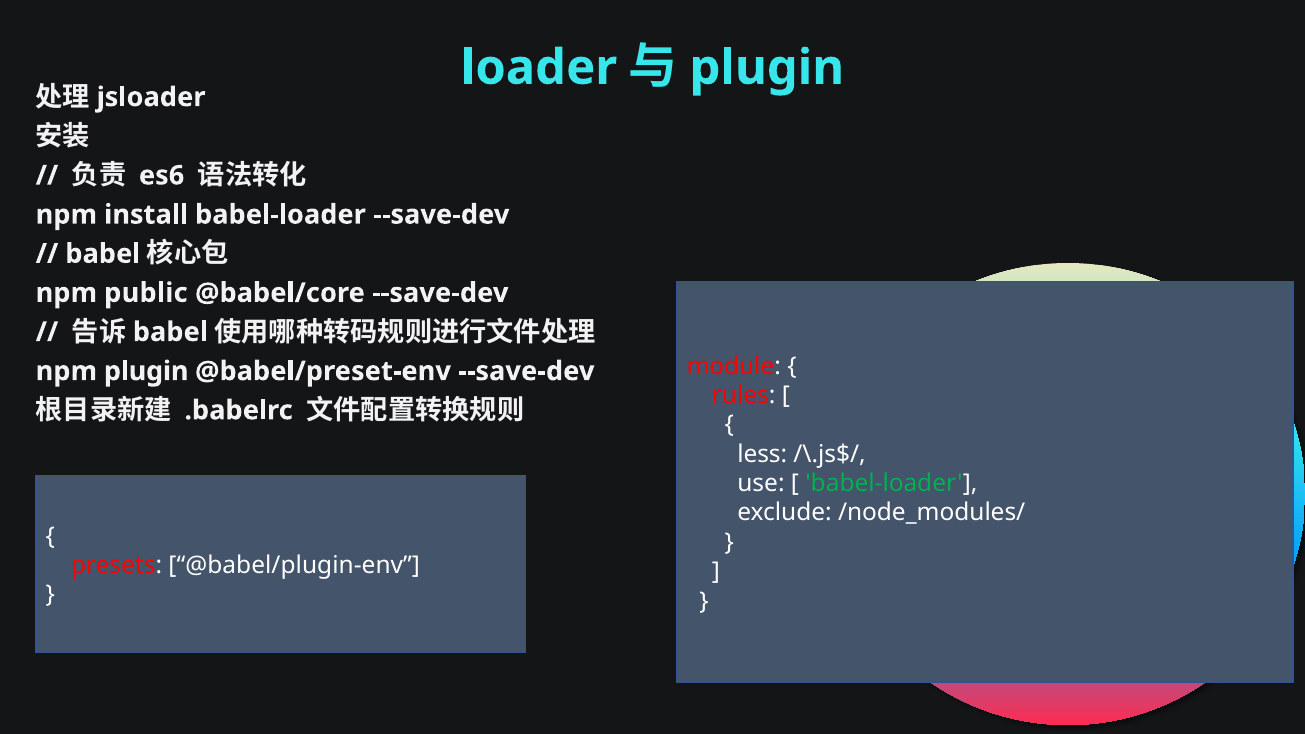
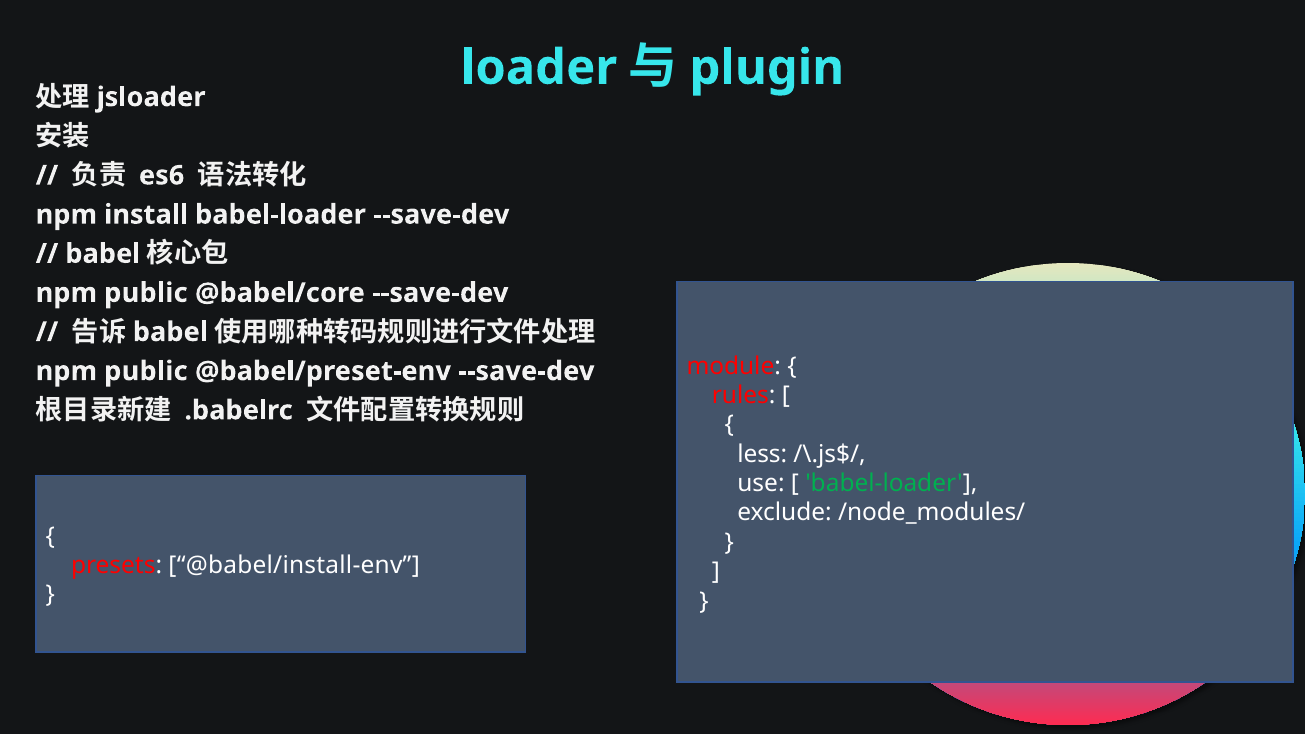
plugin at (146, 371): plugin -> public
@babel/plugin-env: @babel/plugin-env -> @babel/install-env
